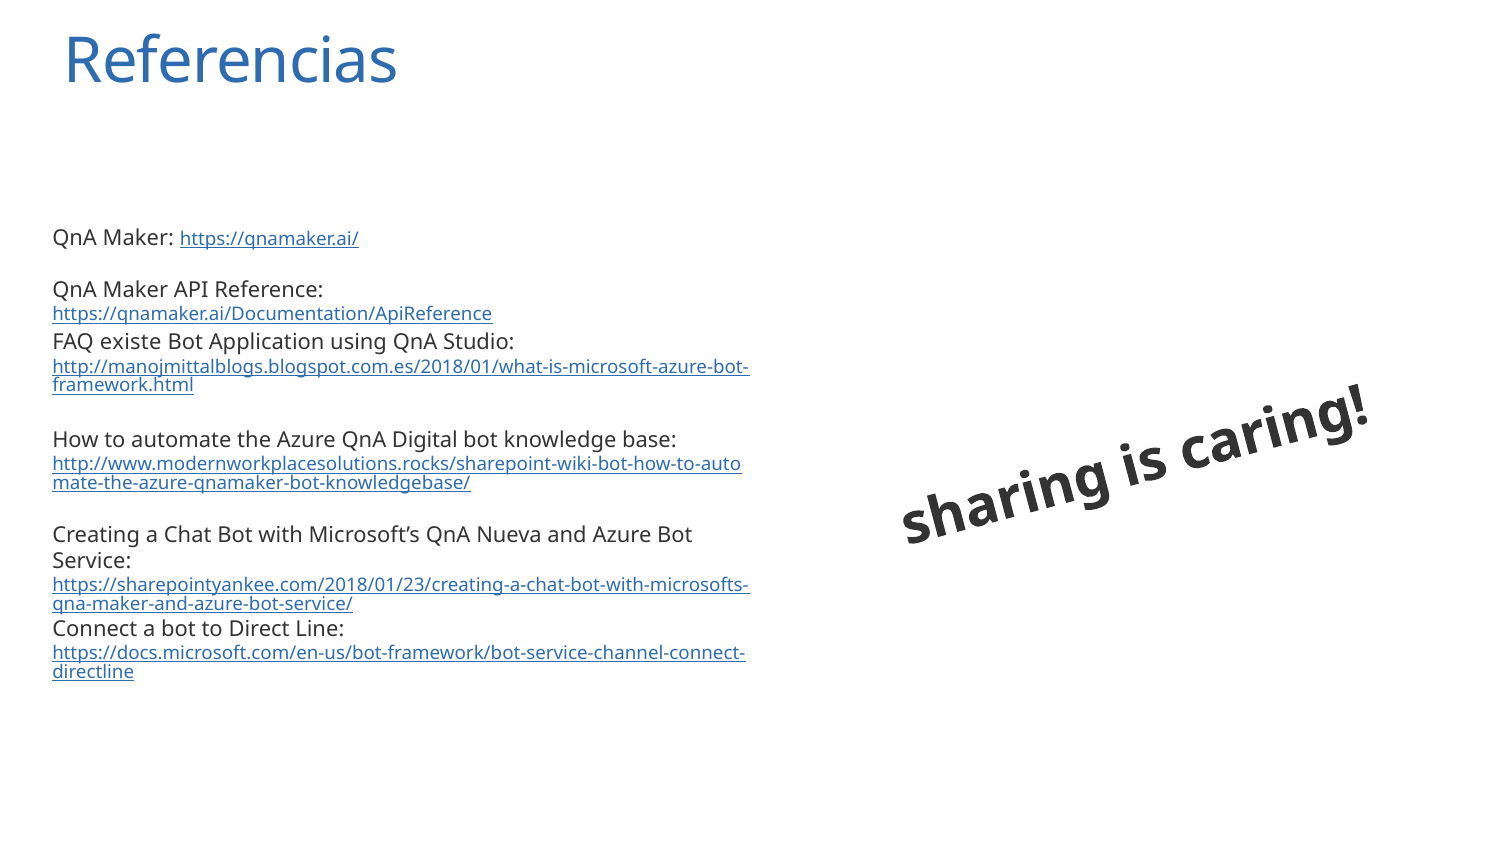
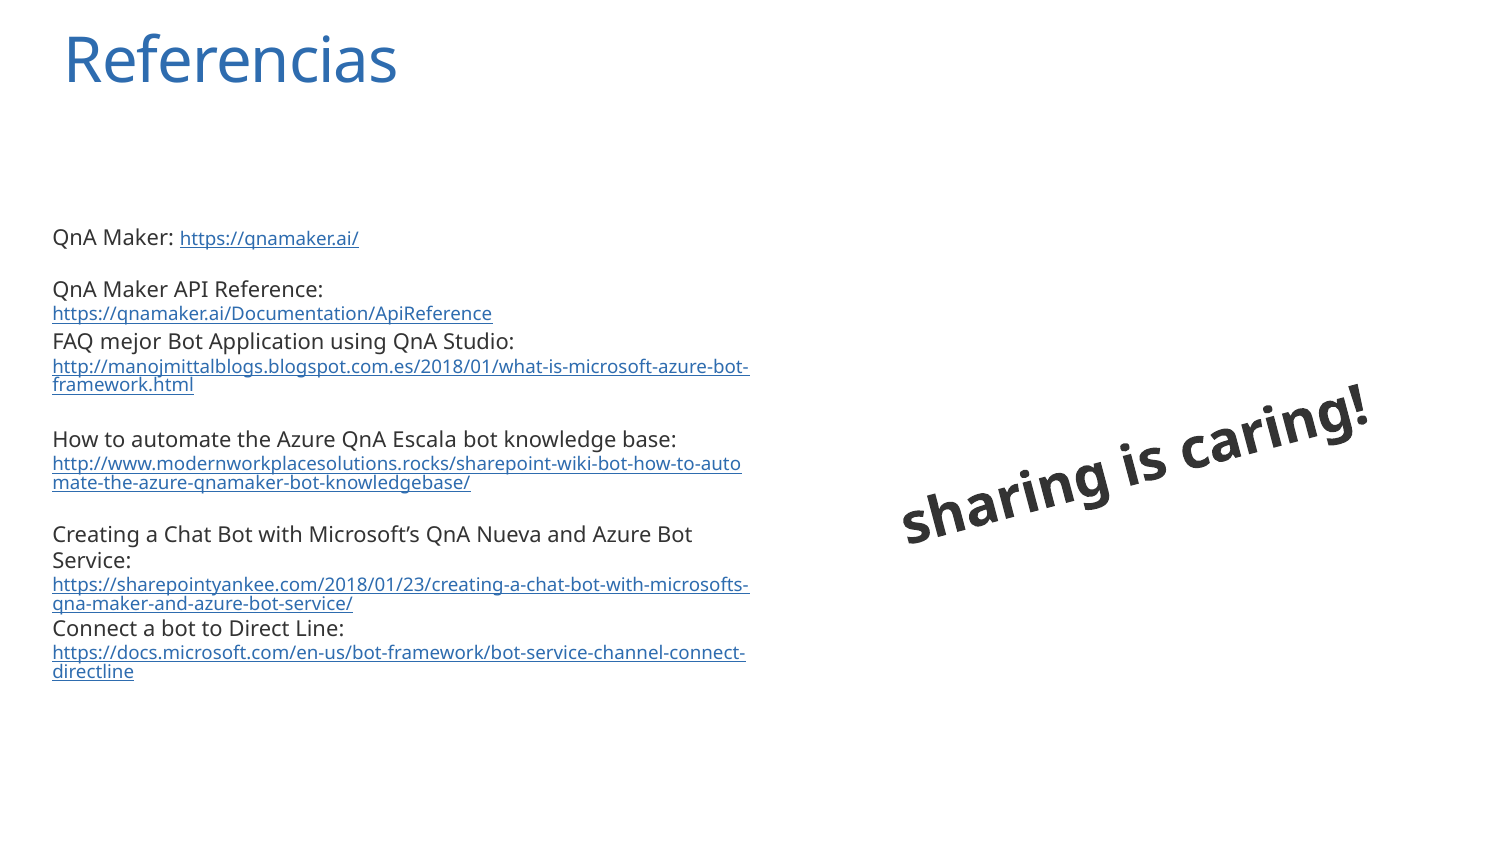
existe: existe -> mejor
Digital: Digital -> Escala
